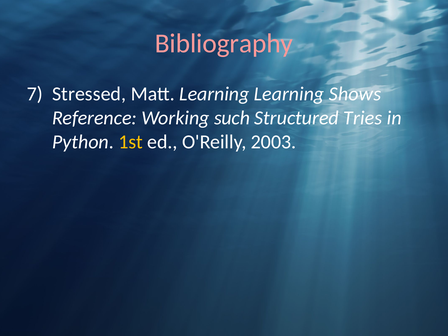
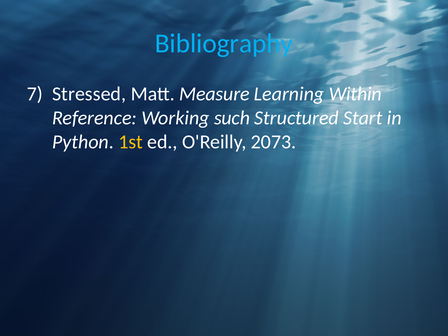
Bibliography colour: pink -> light blue
Matt Learning: Learning -> Measure
Shows: Shows -> Within
Tries: Tries -> Start
2003: 2003 -> 2073
